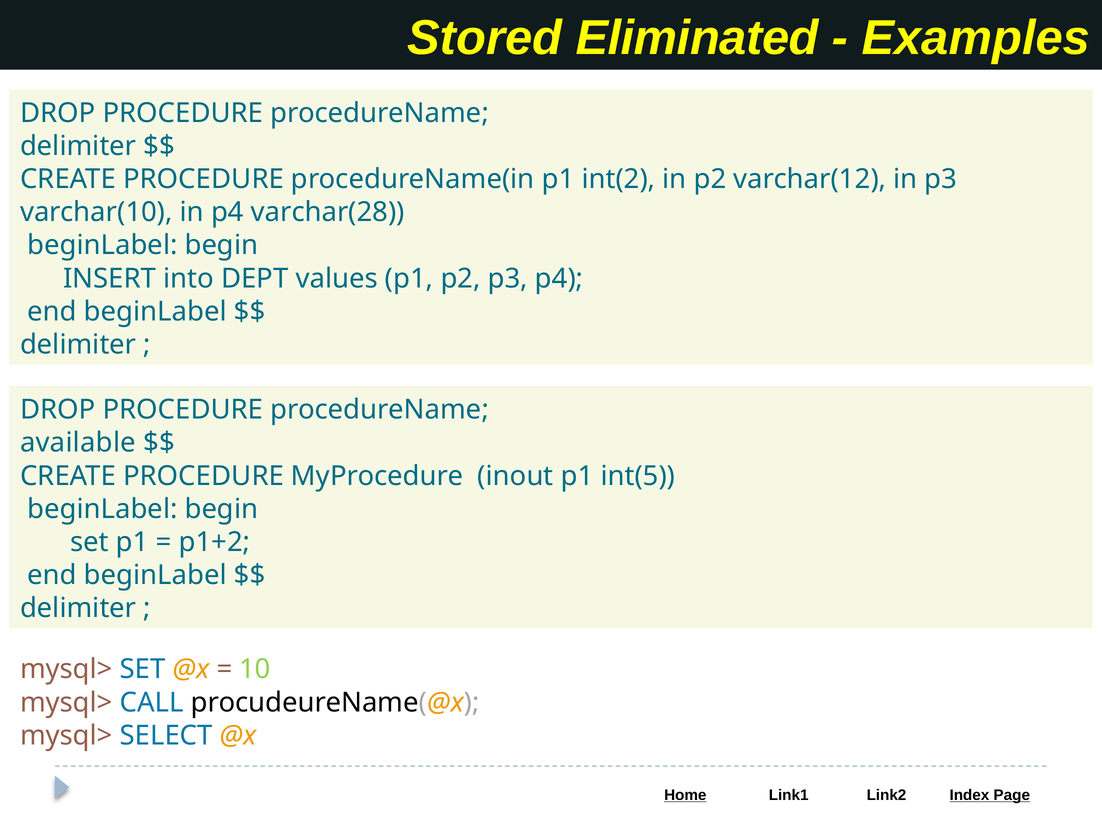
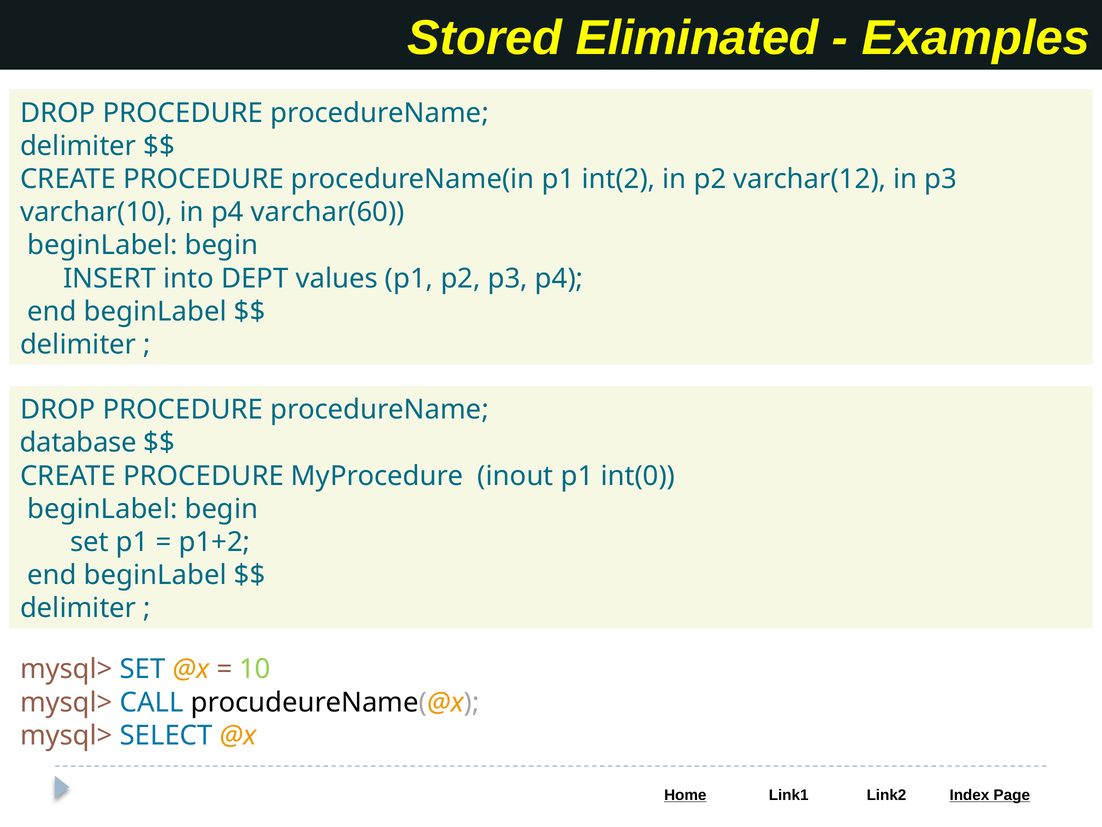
varchar(28: varchar(28 -> varchar(60
available: available -> database
int(5: int(5 -> int(0
